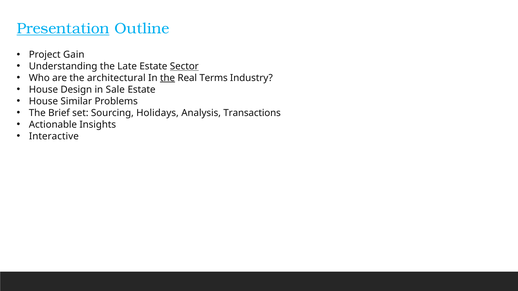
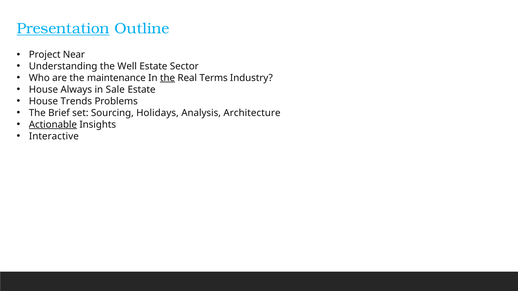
Gain: Gain -> Near
Late: Late -> Well
Sector underline: present -> none
architectural: architectural -> maintenance
Design: Design -> Always
Similar: Similar -> Trends
Transactions: Transactions -> Architecture
Actionable underline: none -> present
